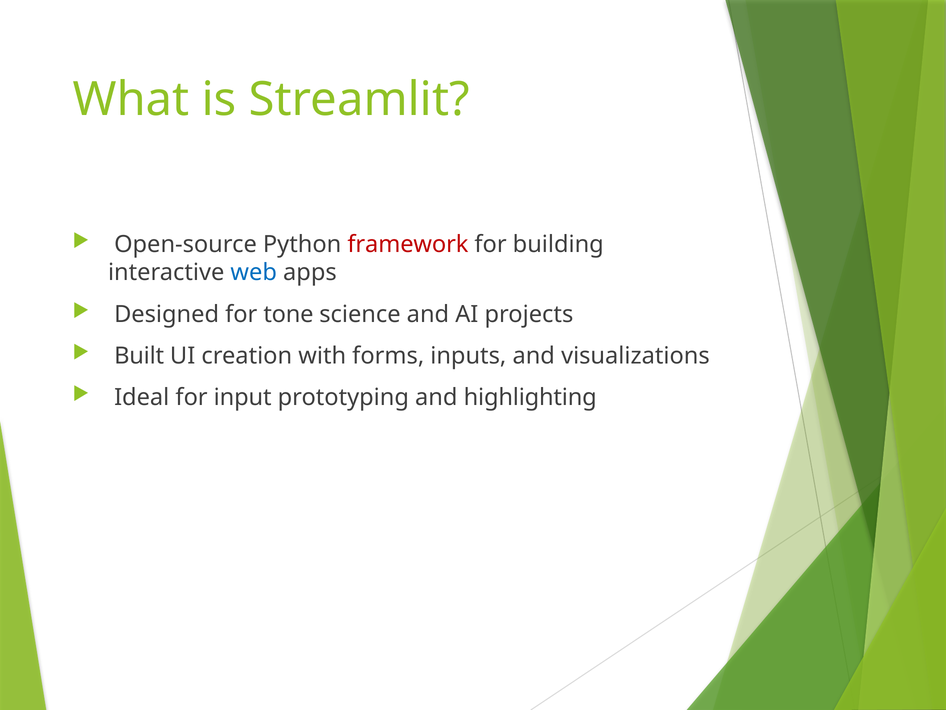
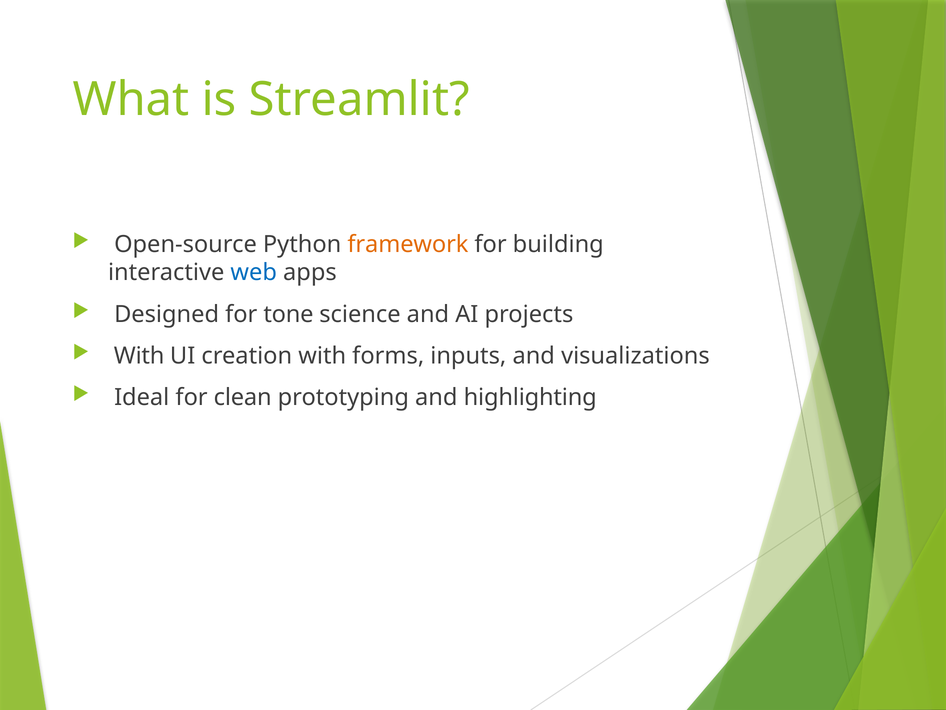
framework colour: red -> orange
Built at (139, 356): Built -> With
input: input -> clean
